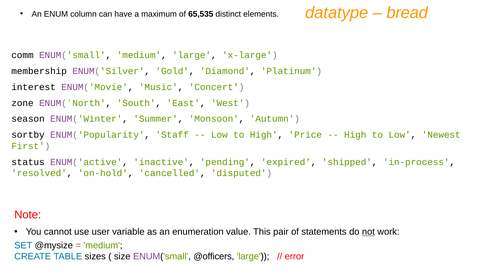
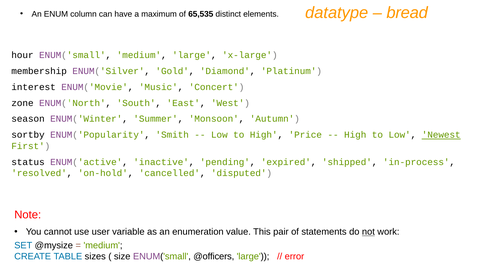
comm: comm -> hour
Staff: Staff -> Smith
Newest underline: none -> present
